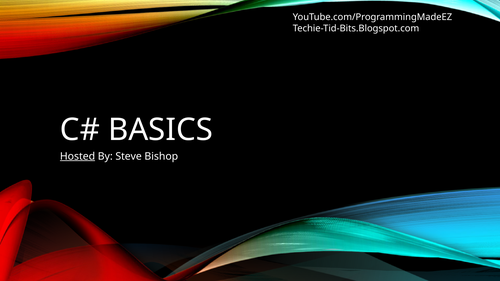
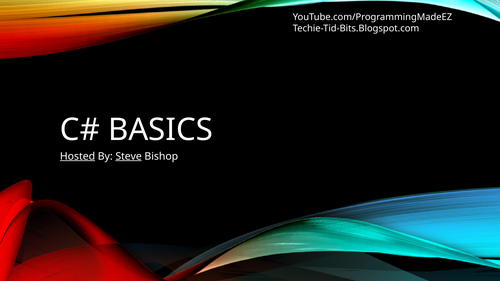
Steve underline: none -> present
